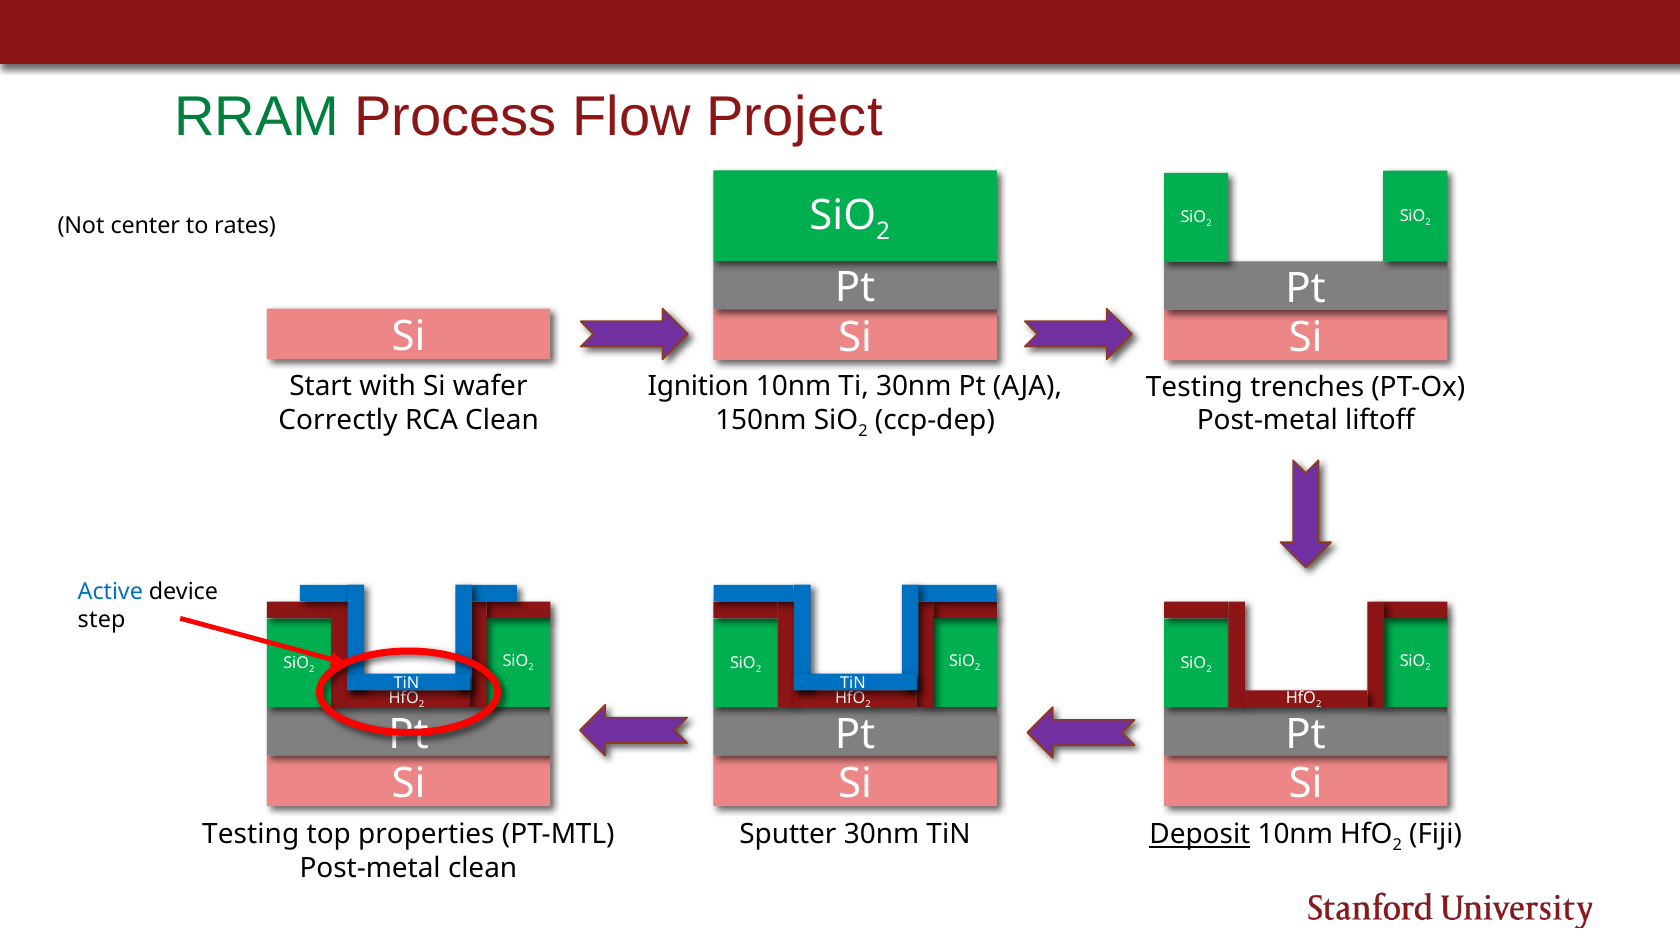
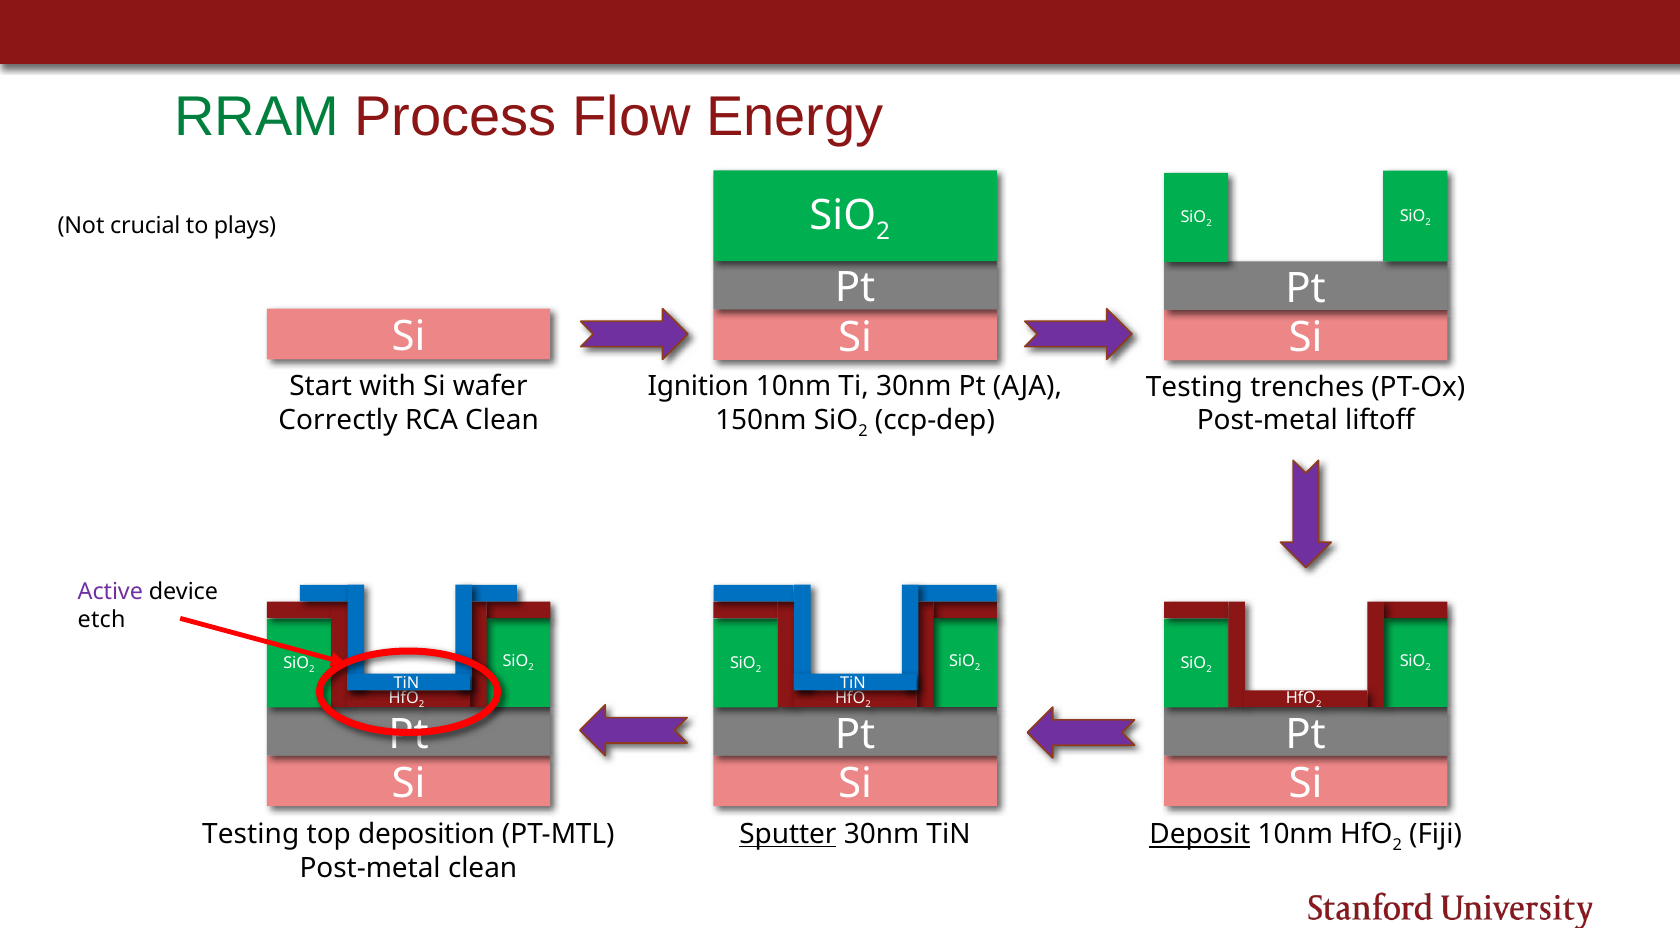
Project: Project -> Energy
center: center -> crucial
rates: rates -> plays
Active colour: blue -> purple
step: step -> etch
properties: properties -> deposition
Sputter underline: none -> present
